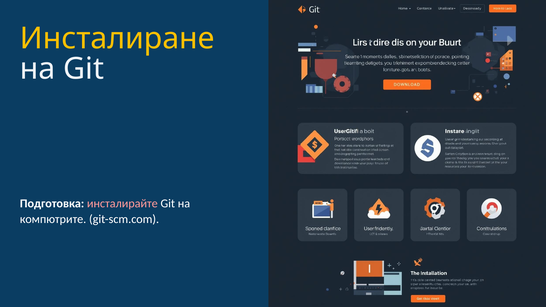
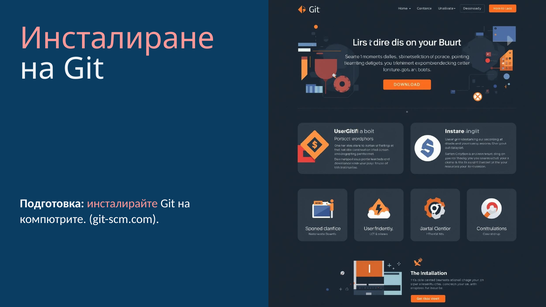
Инсталиране colour: yellow -> pink
